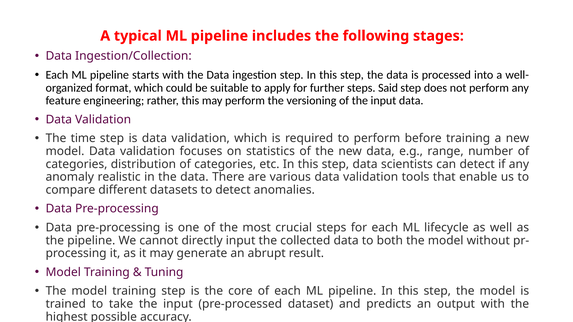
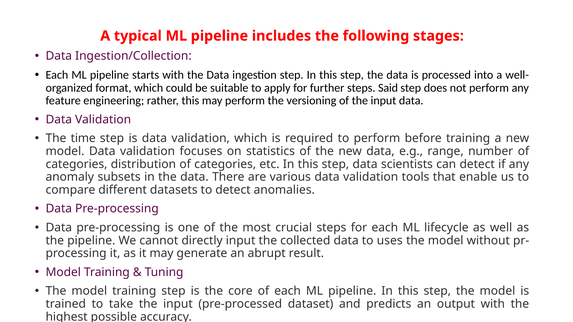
realistic: realistic -> subsets
both: both -> uses
